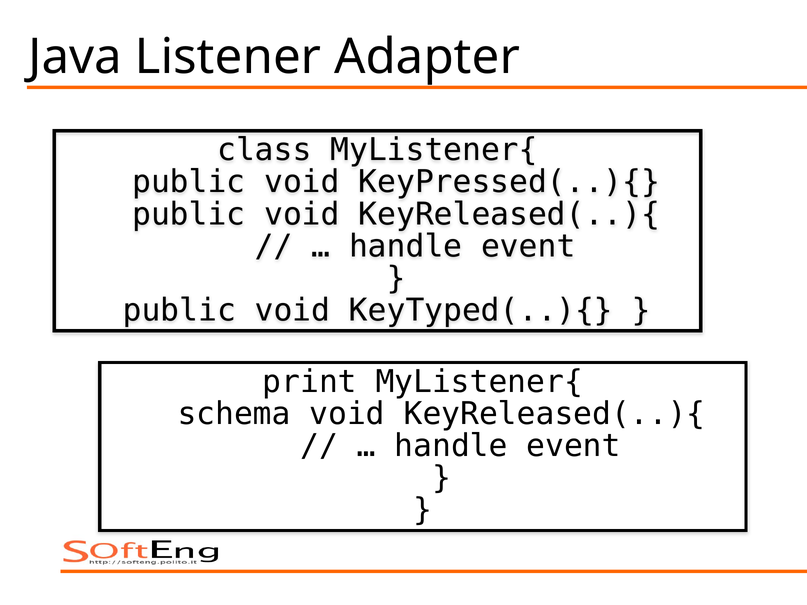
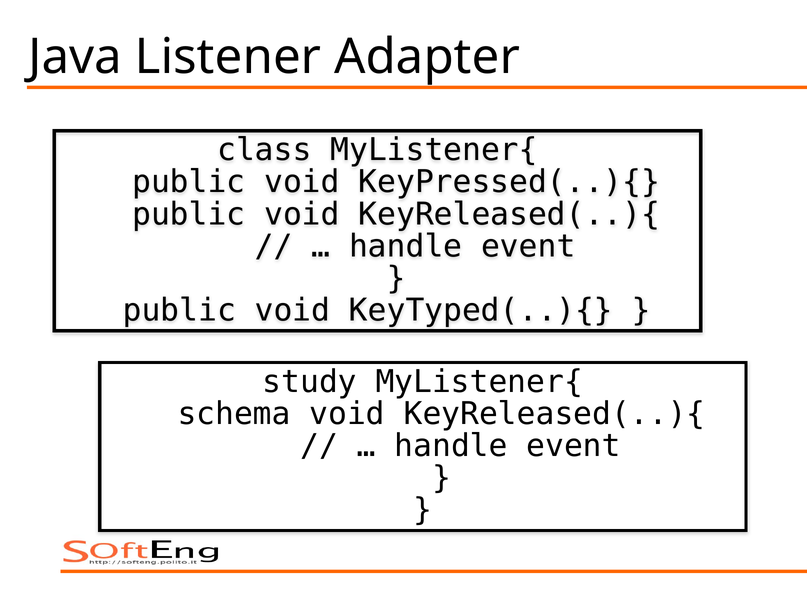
print: print -> study
